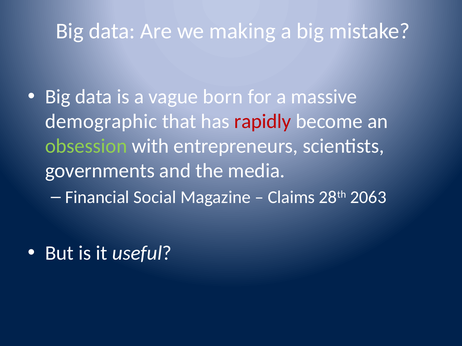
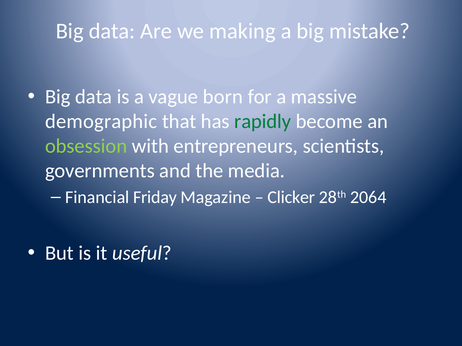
rapidly colour: red -> green
Social: Social -> Friday
Claims: Claims -> Clicker
2063: 2063 -> 2064
